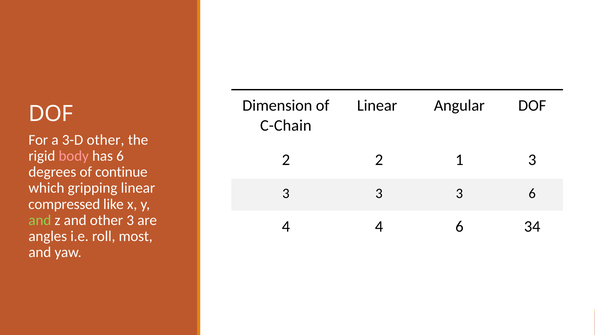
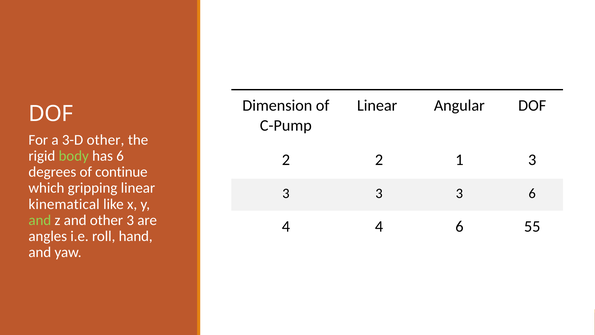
C-Chain: C-Chain -> C-Pump
body colour: pink -> light green
compressed: compressed -> kinematical
34: 34 -> 55
most: most -> hand
